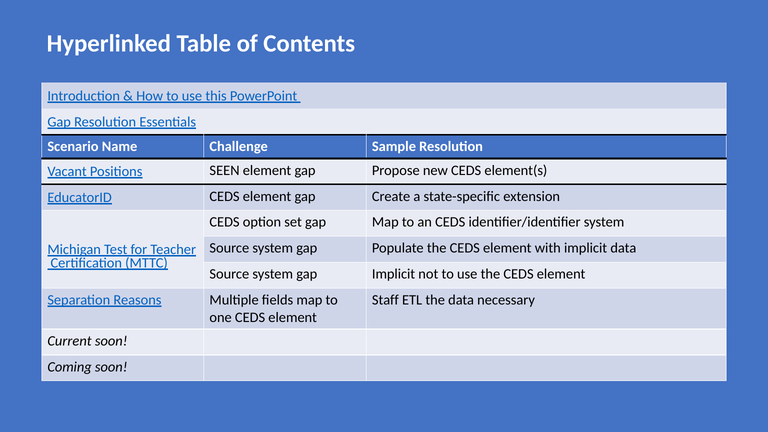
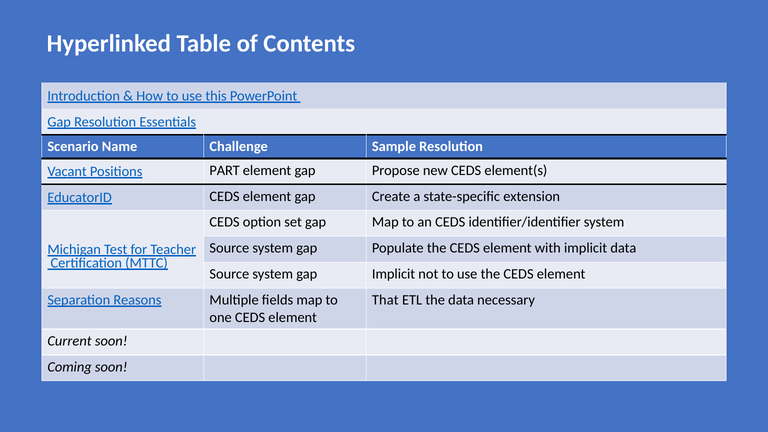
SEEN: SEEN -> PART
Staff: Staff -> That
